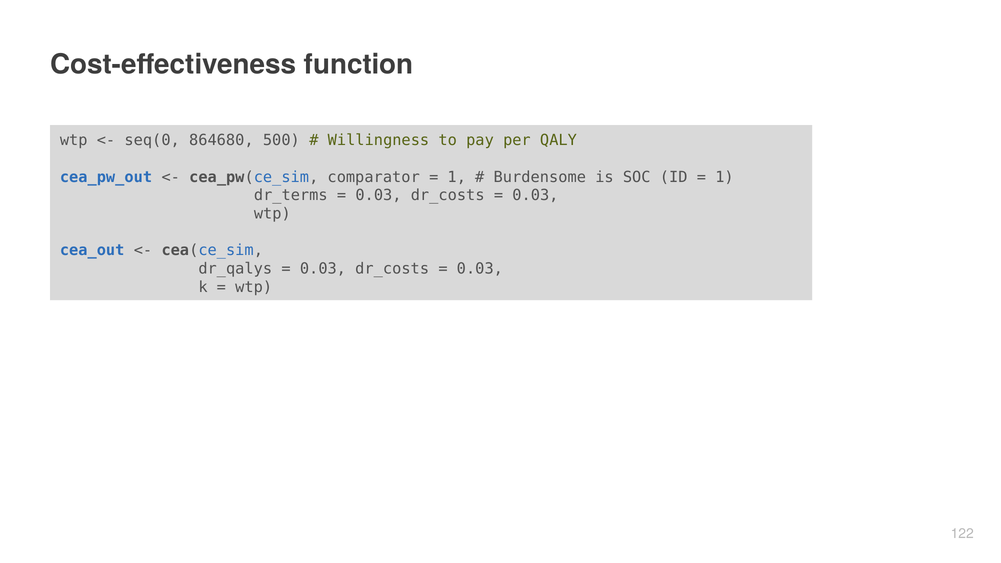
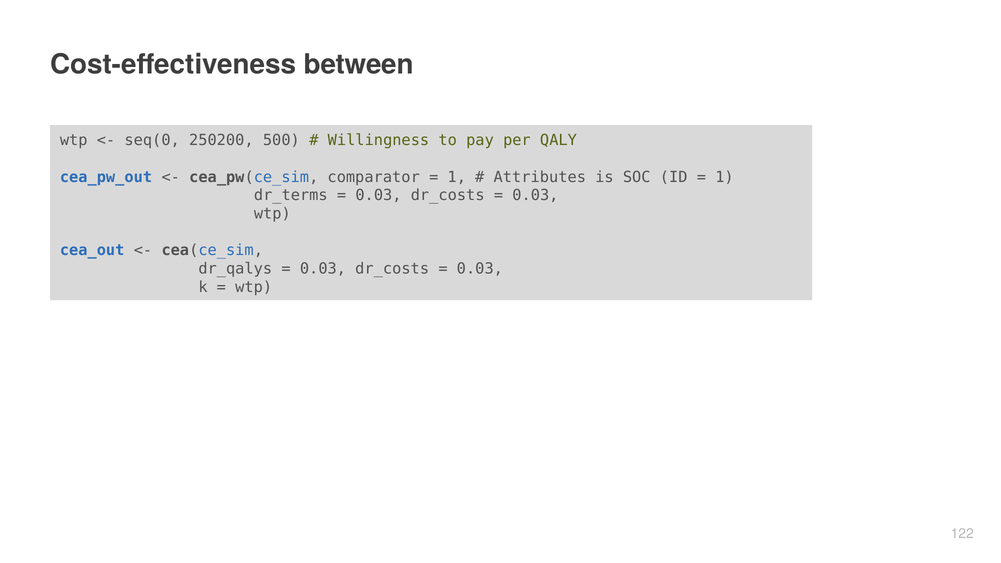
function: function -> between
864680: 864680 -> 250200
Burdensome: Burdensome -> Attributes
